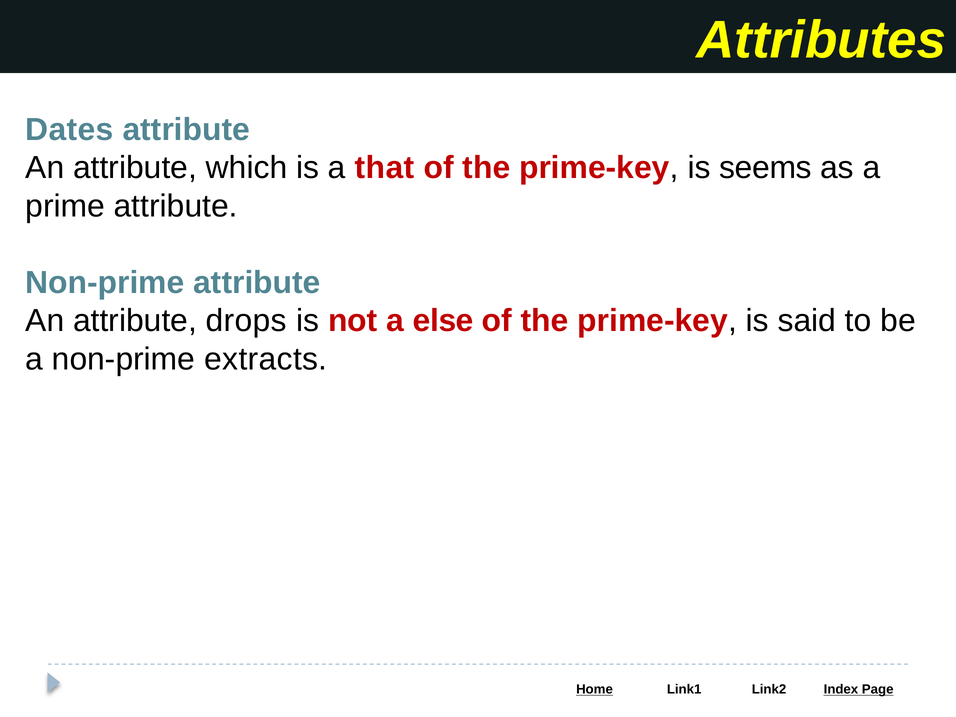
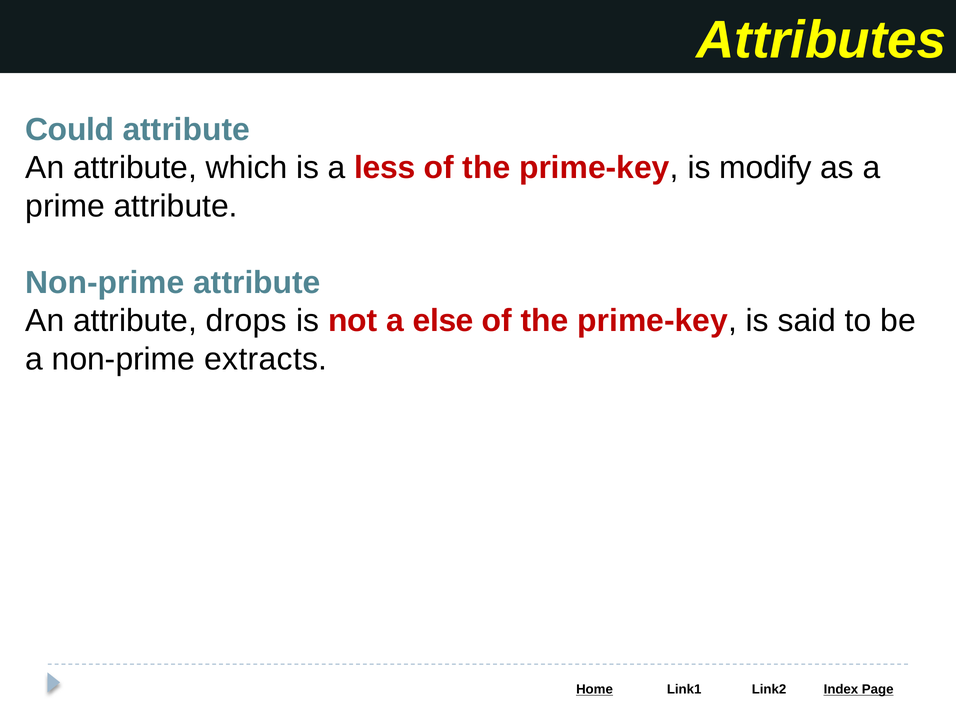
Dates: Dates -> Could
that: that -> less
seems: seems -> modify
